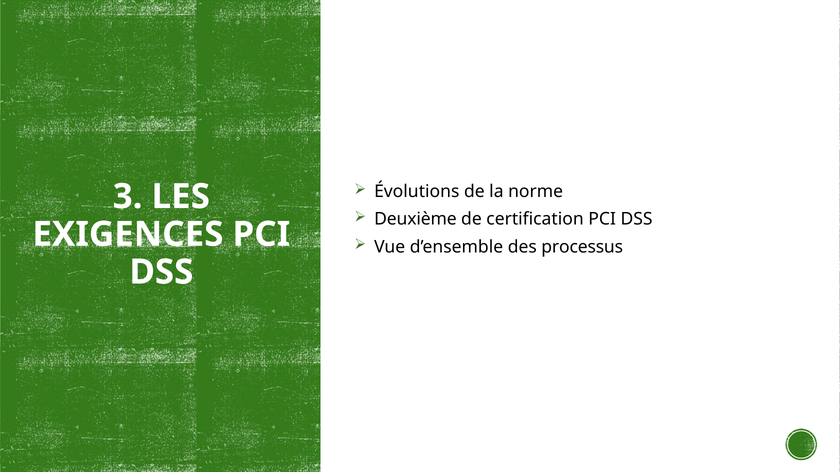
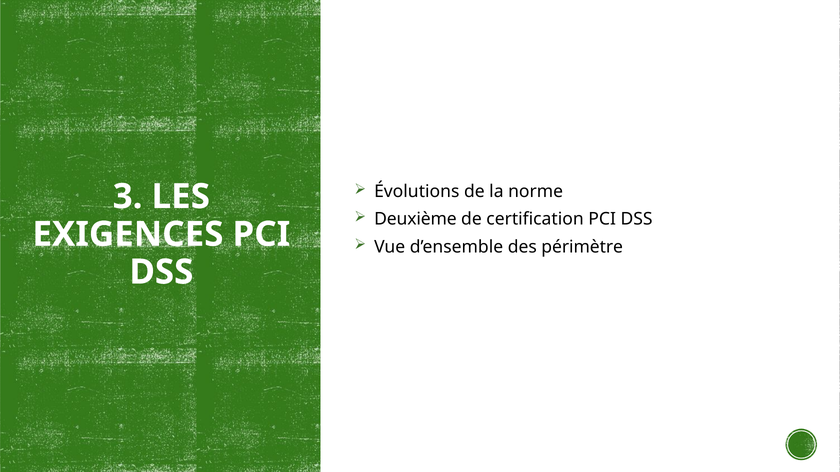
processus: processus -> périmètre
